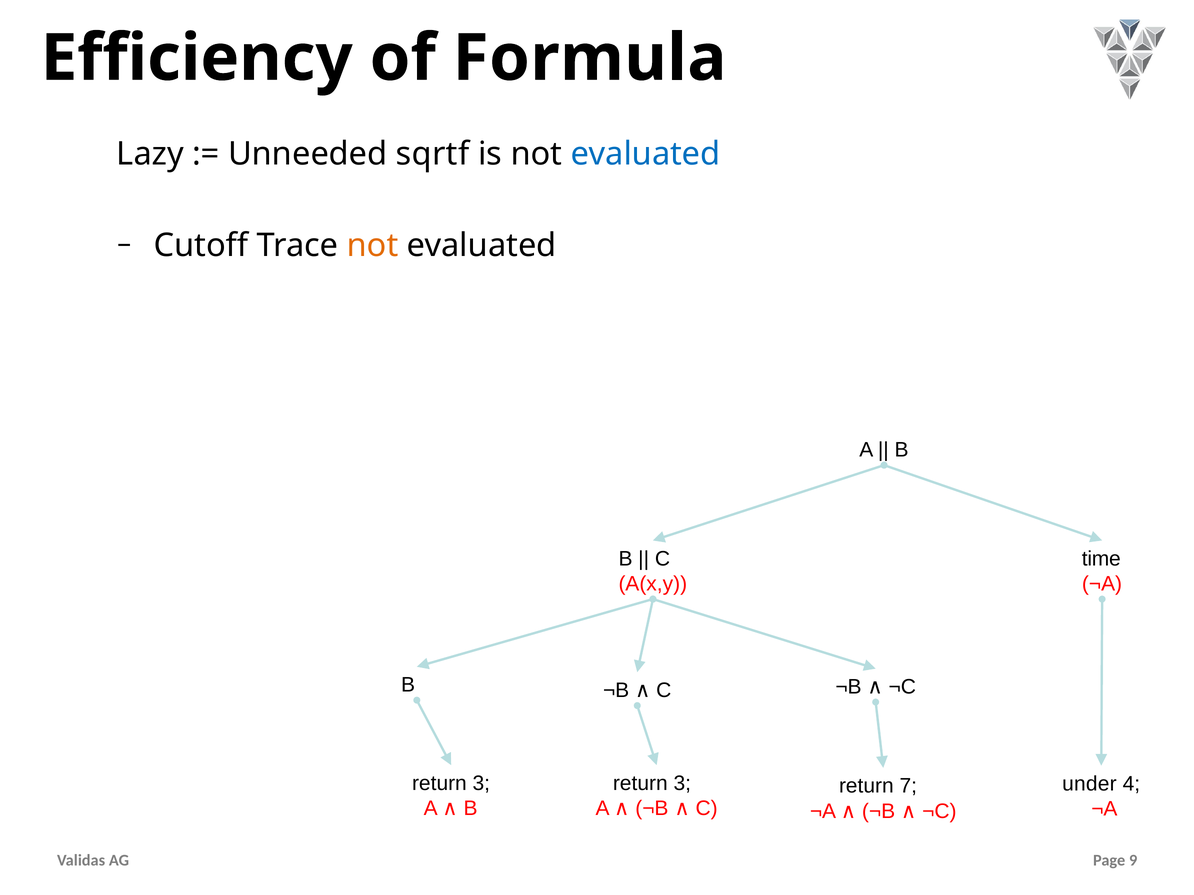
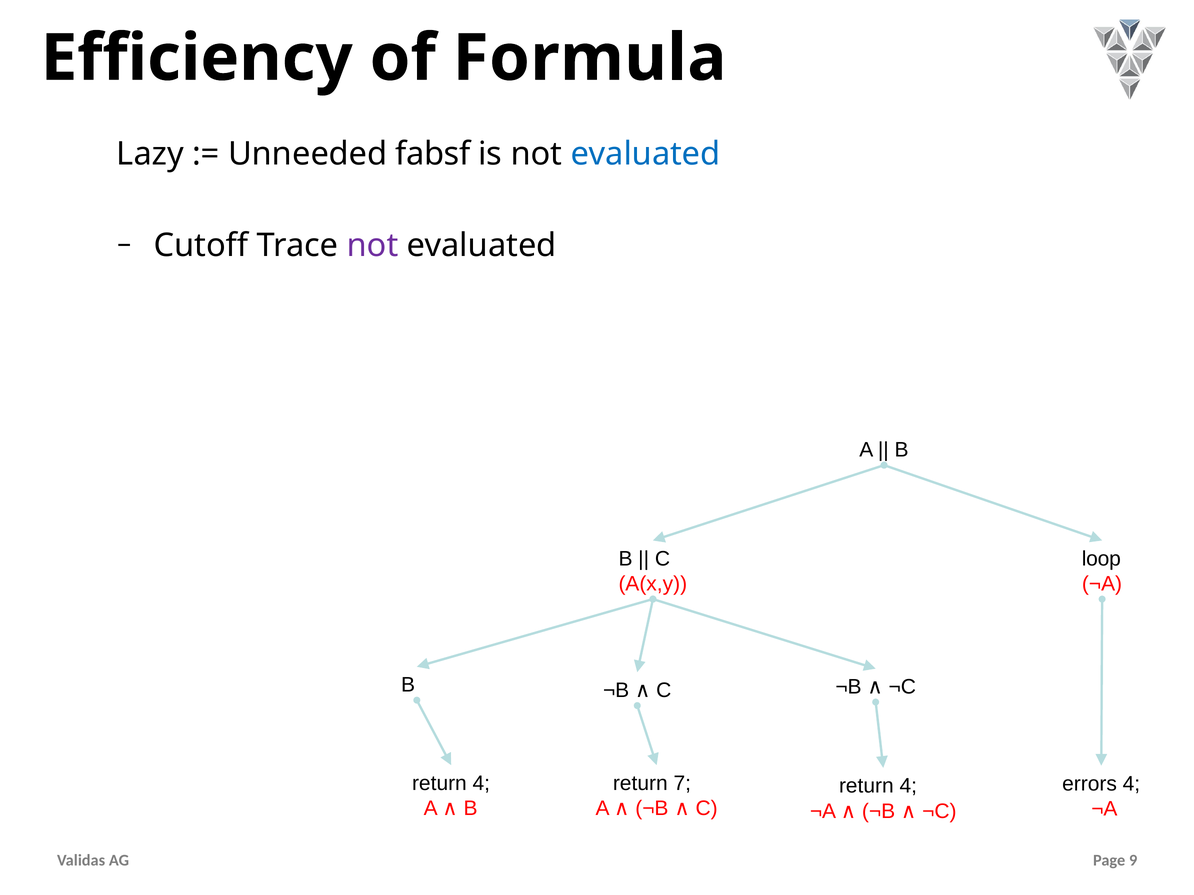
sqrtf: sqrtf -> fabsf
not at (373, 245) colour: orange -> purple
time: time -> loop
3 at (481, 784): 3 -> 4
3 at (682, 784): 3 -> 7
under: under -> errors
7 at (908, 786): 7 -> 4
